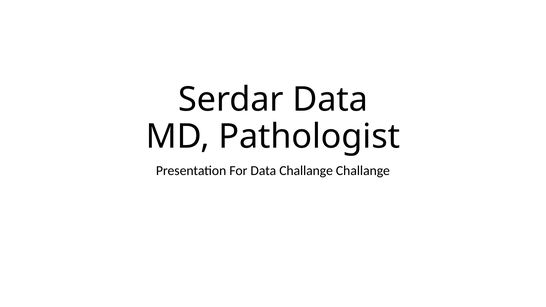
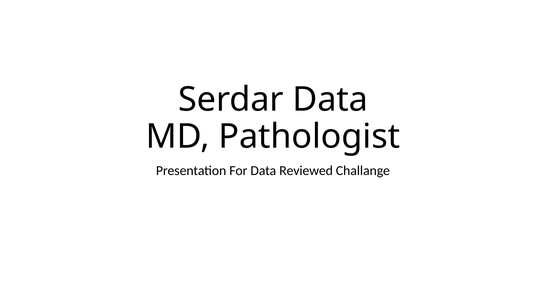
Data Challange: Challange -> Reviewed
